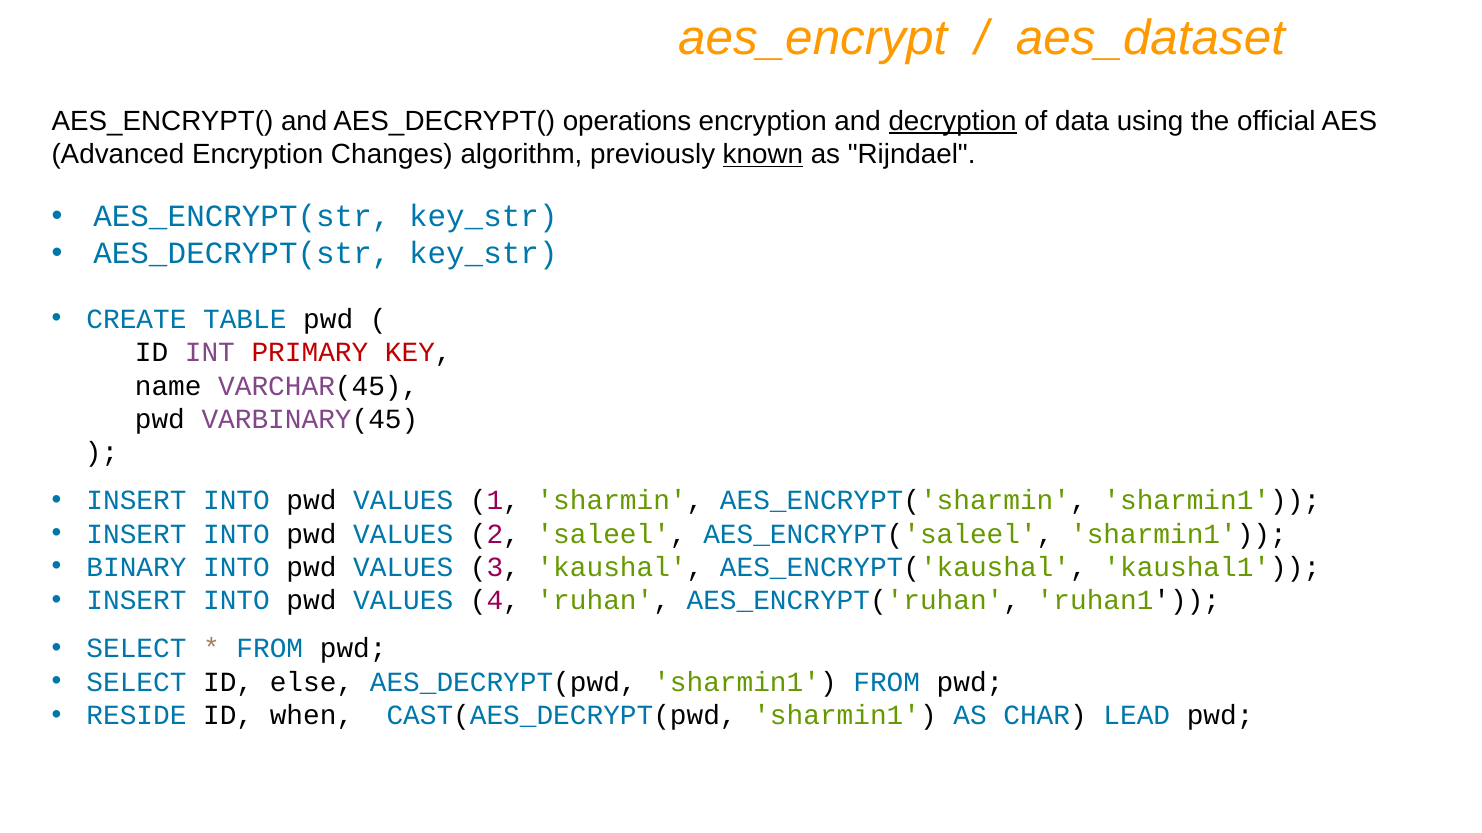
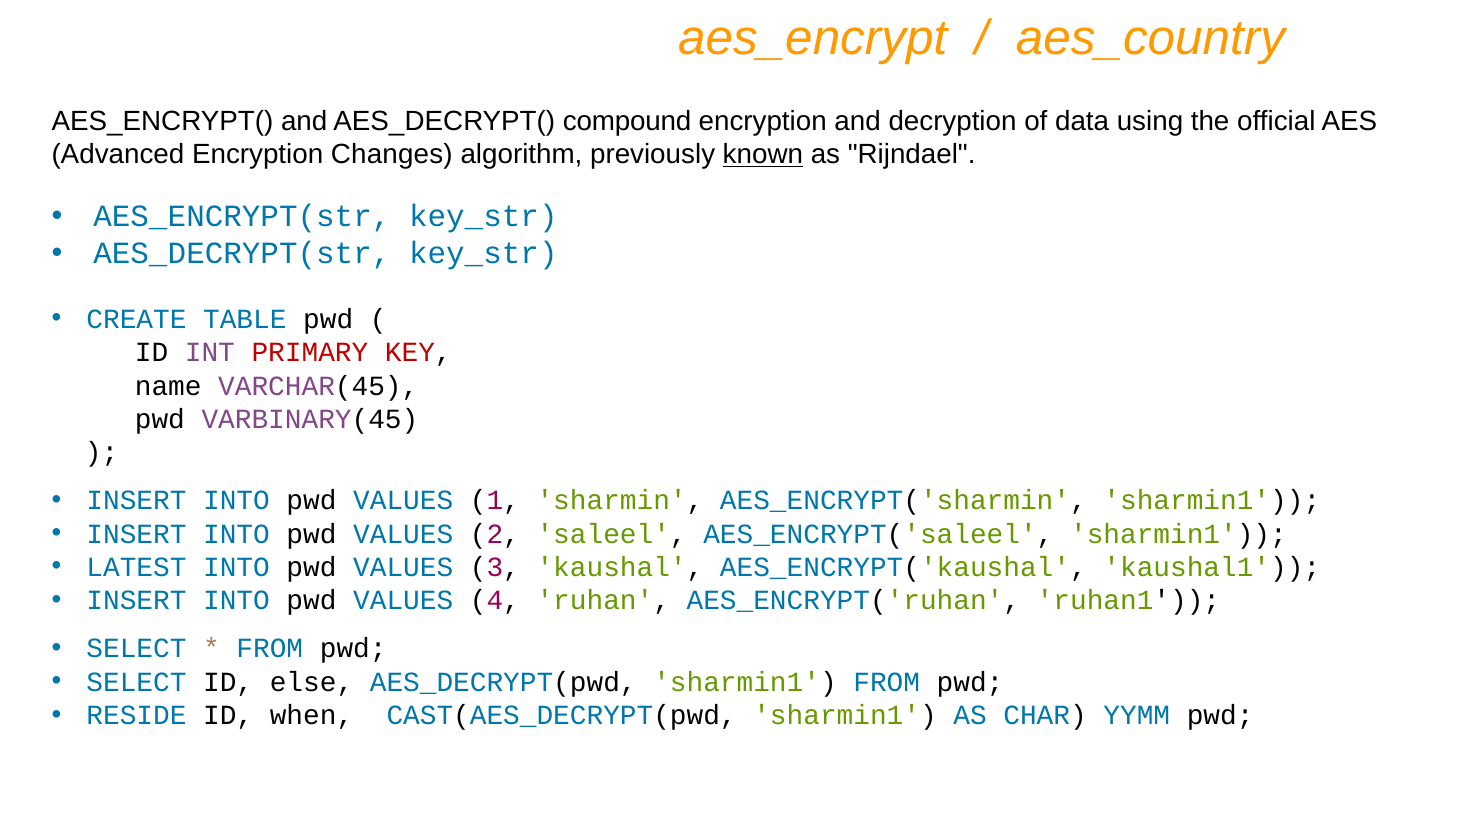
aes_dataset: aes_dataset -> aes_country
operations: operations -> compound
decryption underline: present -> none
BINARY: BINARY -> LATEST
LEAD: LEAD -> YYMM
